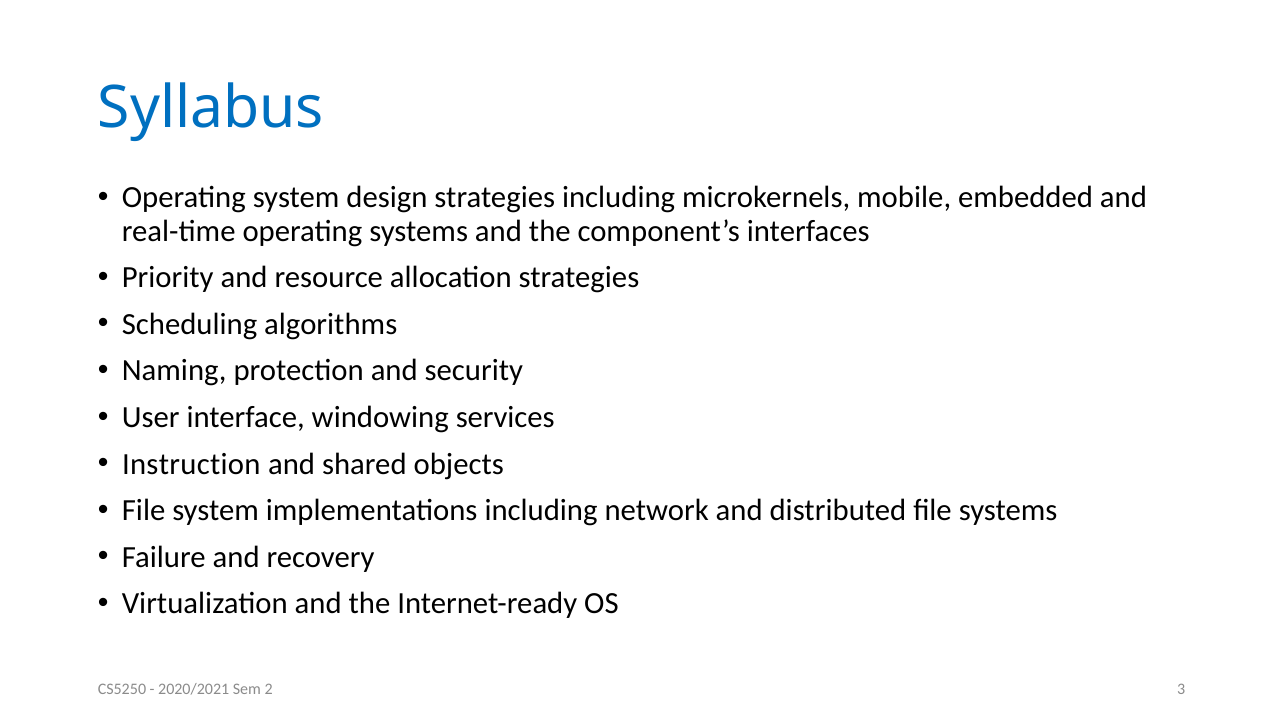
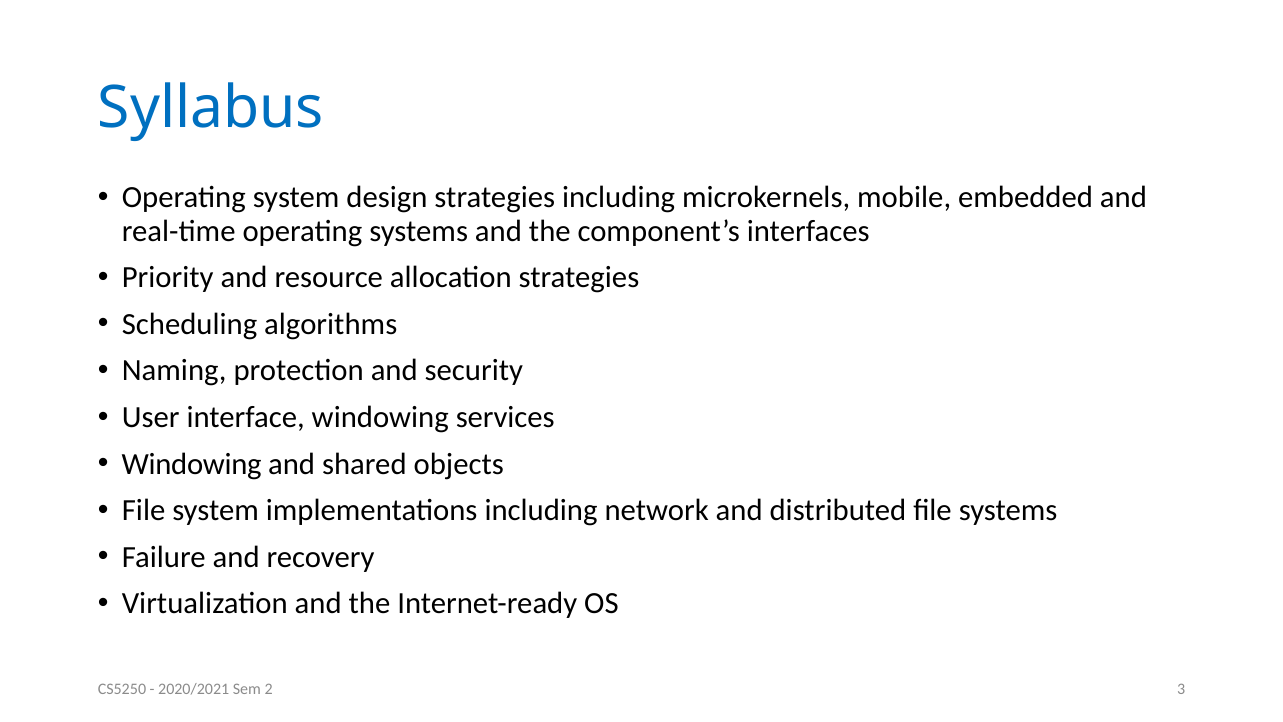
Instruction at (191, 464): Instruction -> Windowing
